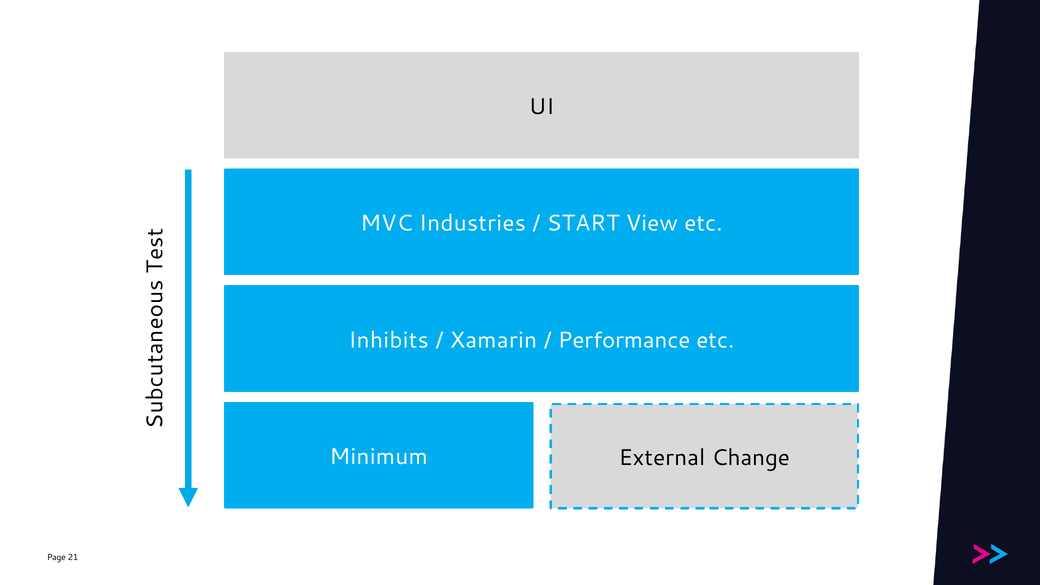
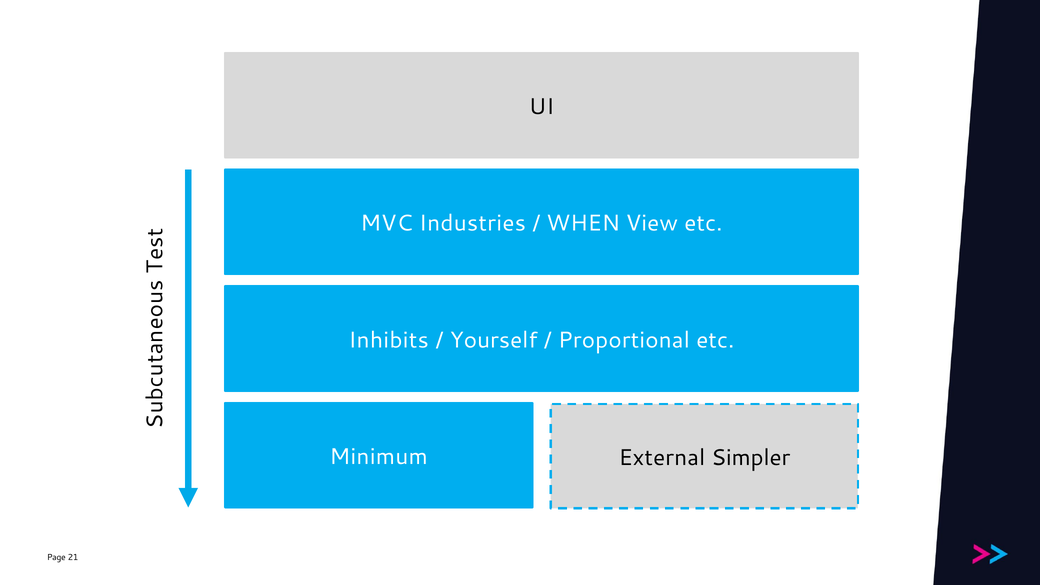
START: START -> WHEN
Xamarin: Xamarin -> Yourself
Performance: Performance -> Proportional
Change: Change -> Simpler
